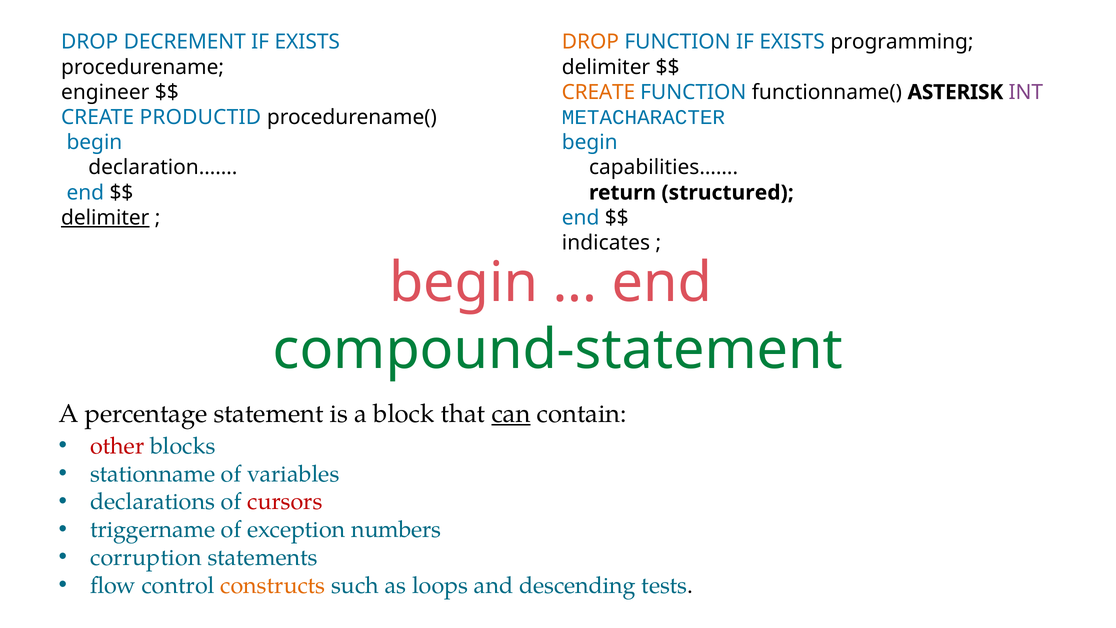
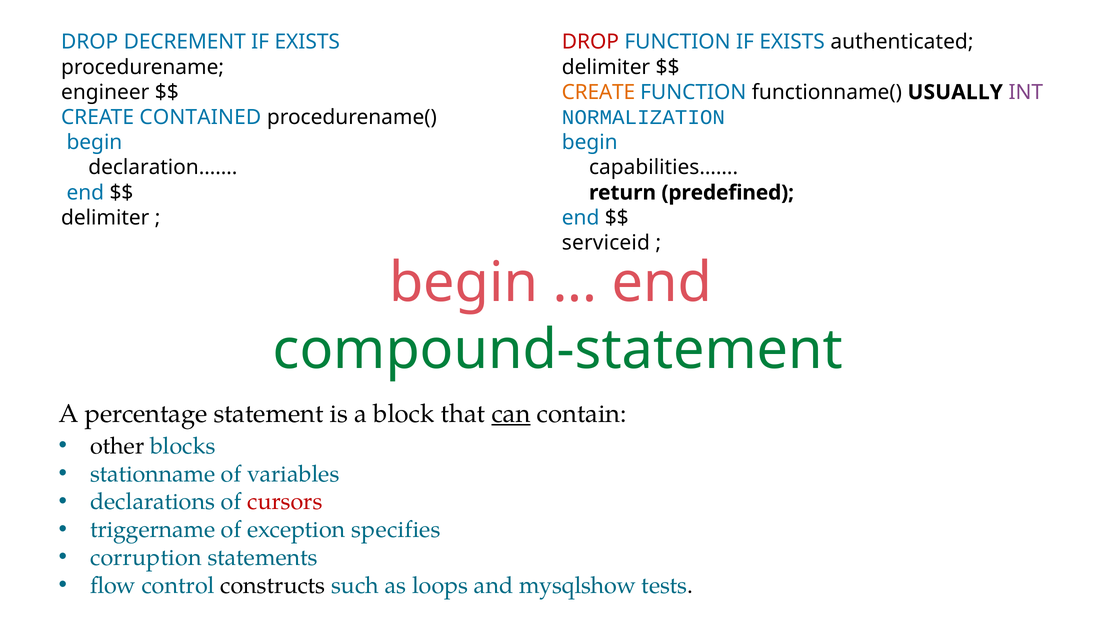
DROP at (590, 42) colour: orange -> red
programming: programming -> authenticated
ASTERISK: ASTERISK -> USUALLY
METACHARACTER: METACHARACTER -> NORMALIZATION
PRODUCTID: PRODUCTID -> CONTAINED
structured: structured -> predefined
delimiter at (105, 218) underline: present -> none
indicates: indicates -> serviceid
other colour: red -> black
numbers: numbers -> specifies
constructs colour: orange -> black
descending: descending -> mysqlshow
